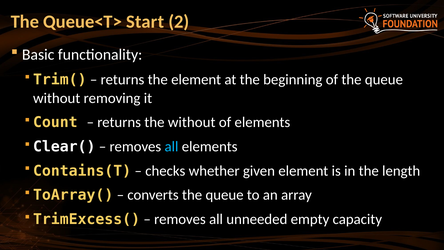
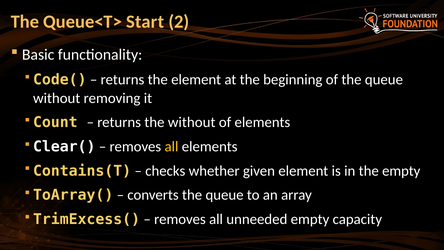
Trim(: Trim( -> Code(
all at (171, 147) colour: light blue -> yellow
the length: length -> empty
